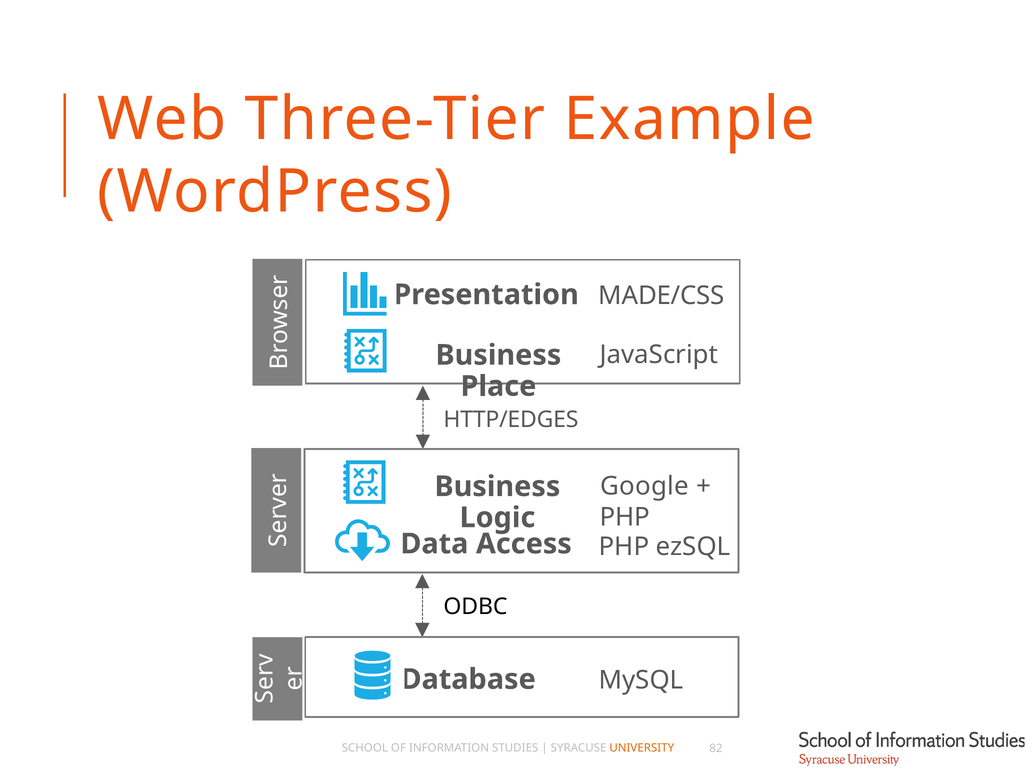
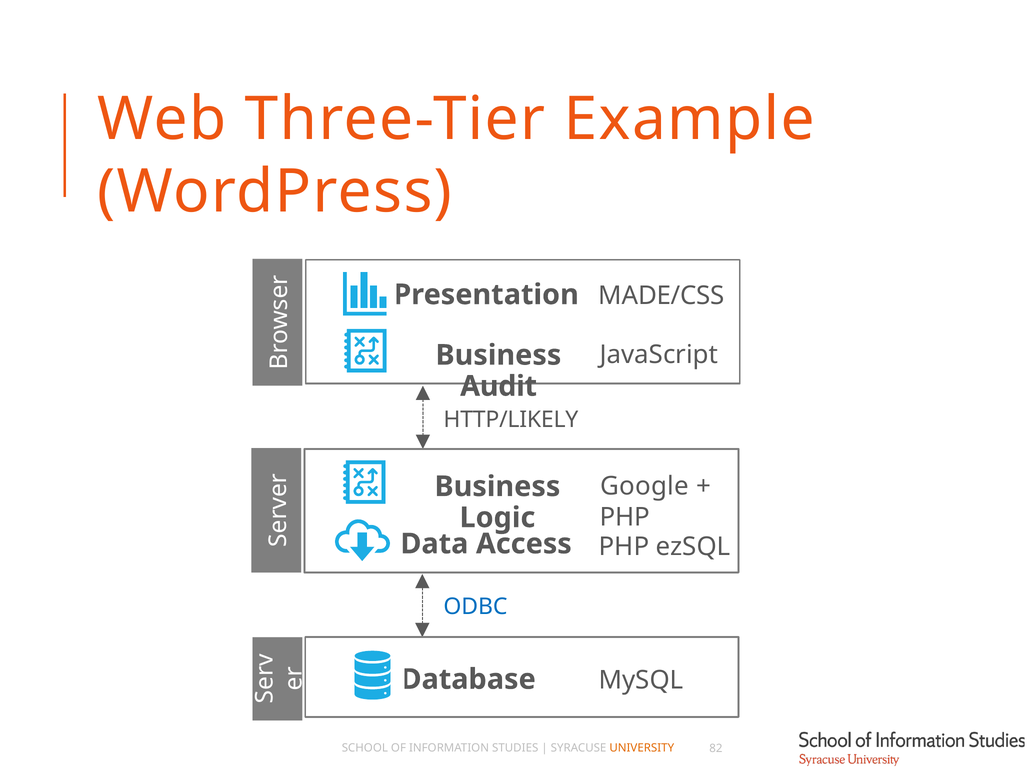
Place: Place -> Audit
HTTP/EDGES: HTTP/EDGES -> HTTP/LIKELY
ODBC colour: black -> blue
